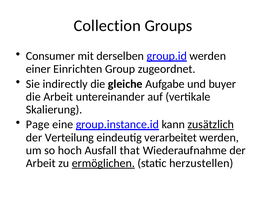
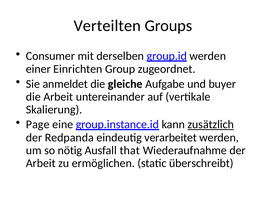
Collection: Collection -> Verteilten
indirectly: indirectly -> anmeldet
Verteilung: Verteilung -> Redpanda
hoch: hoch -> nötig
ermöglichen underline: present -> none
herzustellen: herzustellen -> überschreibt
